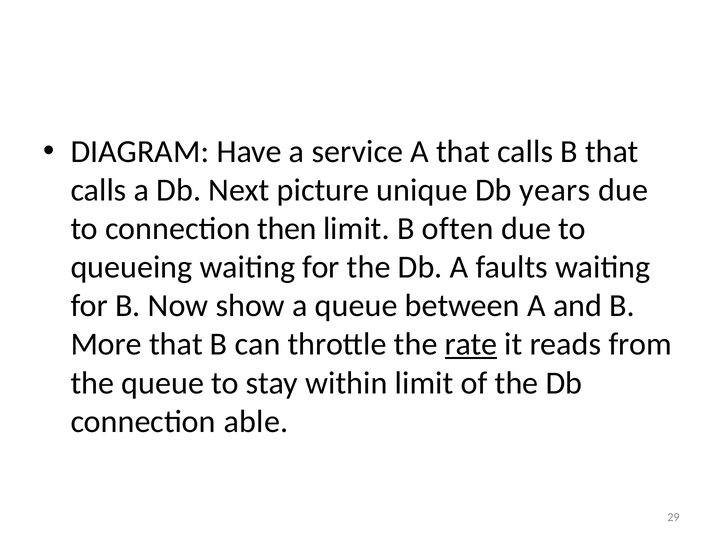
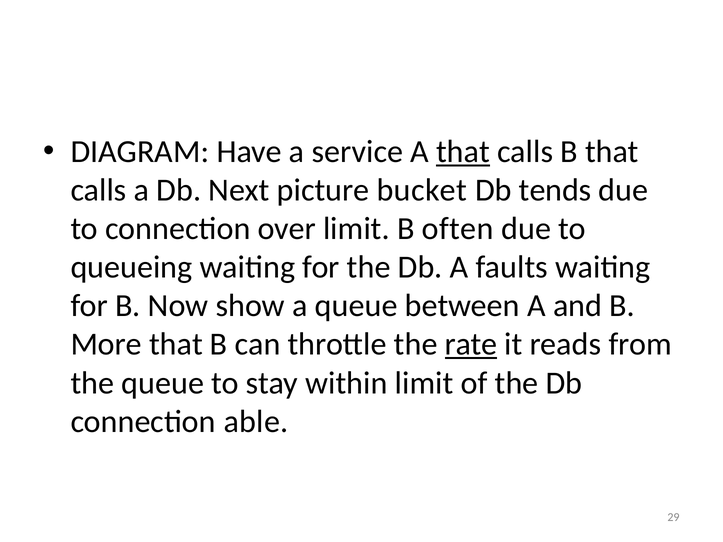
that at (463, 152) underline: none -> present
unique: unique -> bucket
years: years -> tends
then: then -> over
